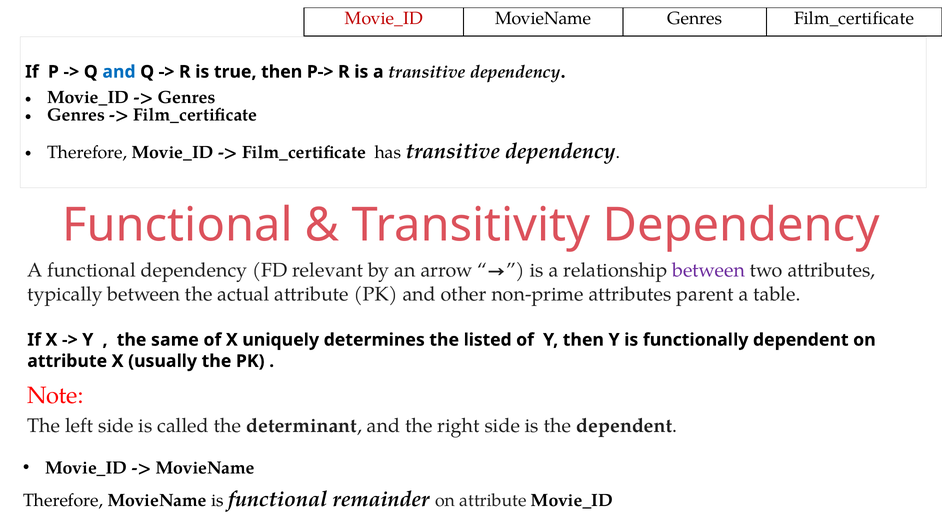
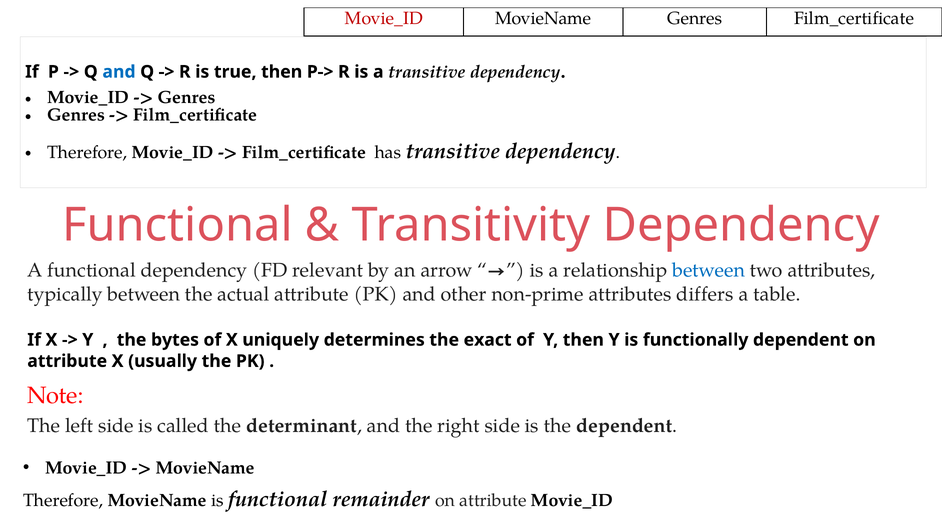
between at (709, 270) colour: purple -> blue
parent: parent -> differs
same: same -> bytes
listed: listed -> exact
